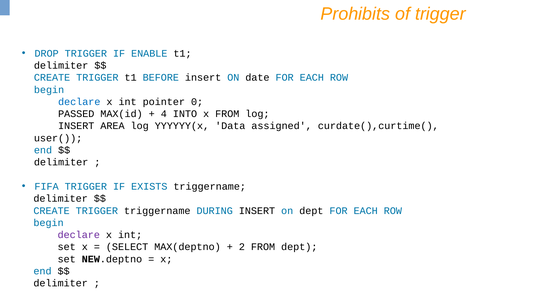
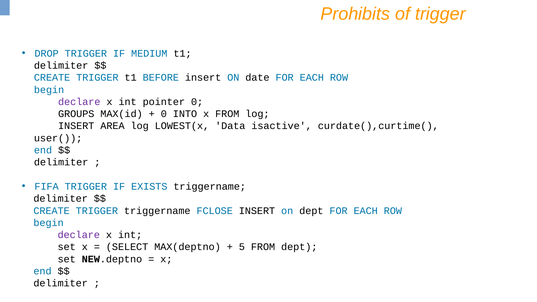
ENABLE: ENABLE -> MEDIUM
declare at (79, 102) colour: blue -> purple
PASSED: PASSED -> GROUPS
4 at (164, 114): 4 -> 0
YYYYYY(x: YYYYYY(x -> LOWEST(x
assigned: assigned -> isactive
DURING: DURING -> FCLOSE
2: 2 -> 5
